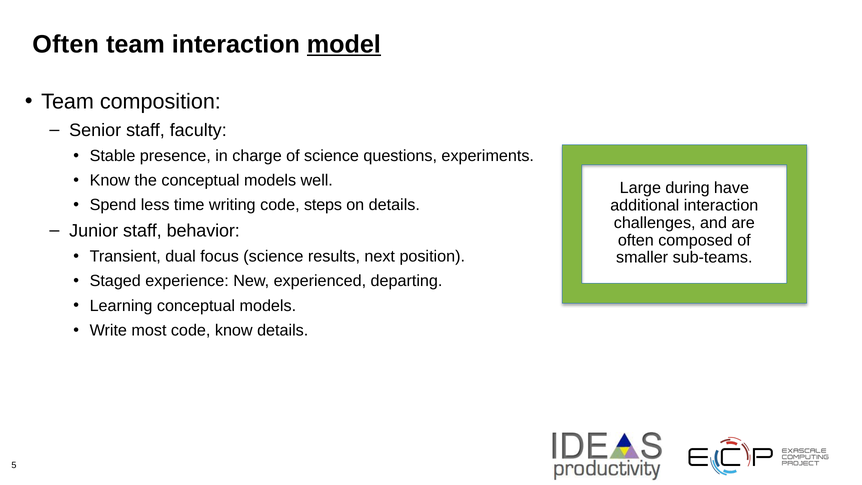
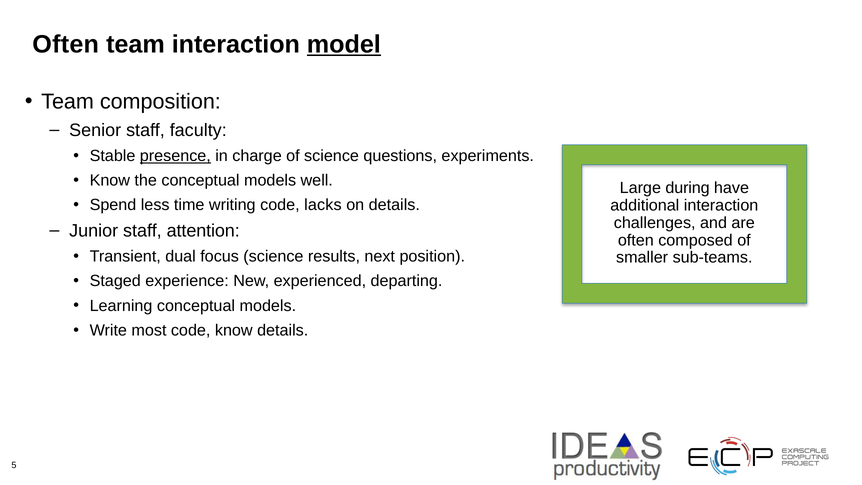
presence underline: none -> present
steps: steps -> lacks
behavior: behavior -> attention
